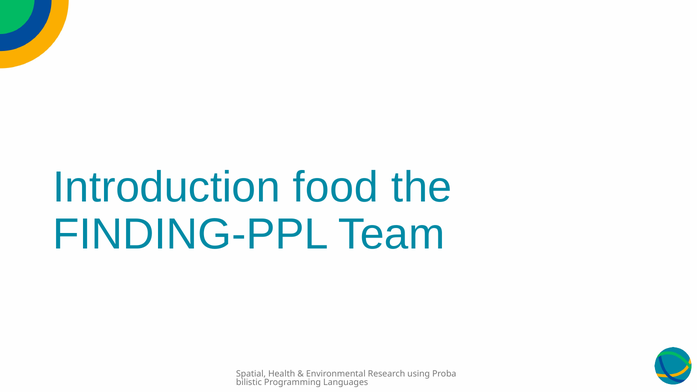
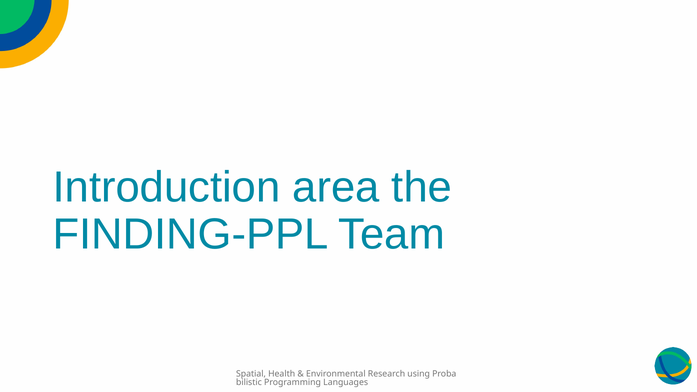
food: food -> area
